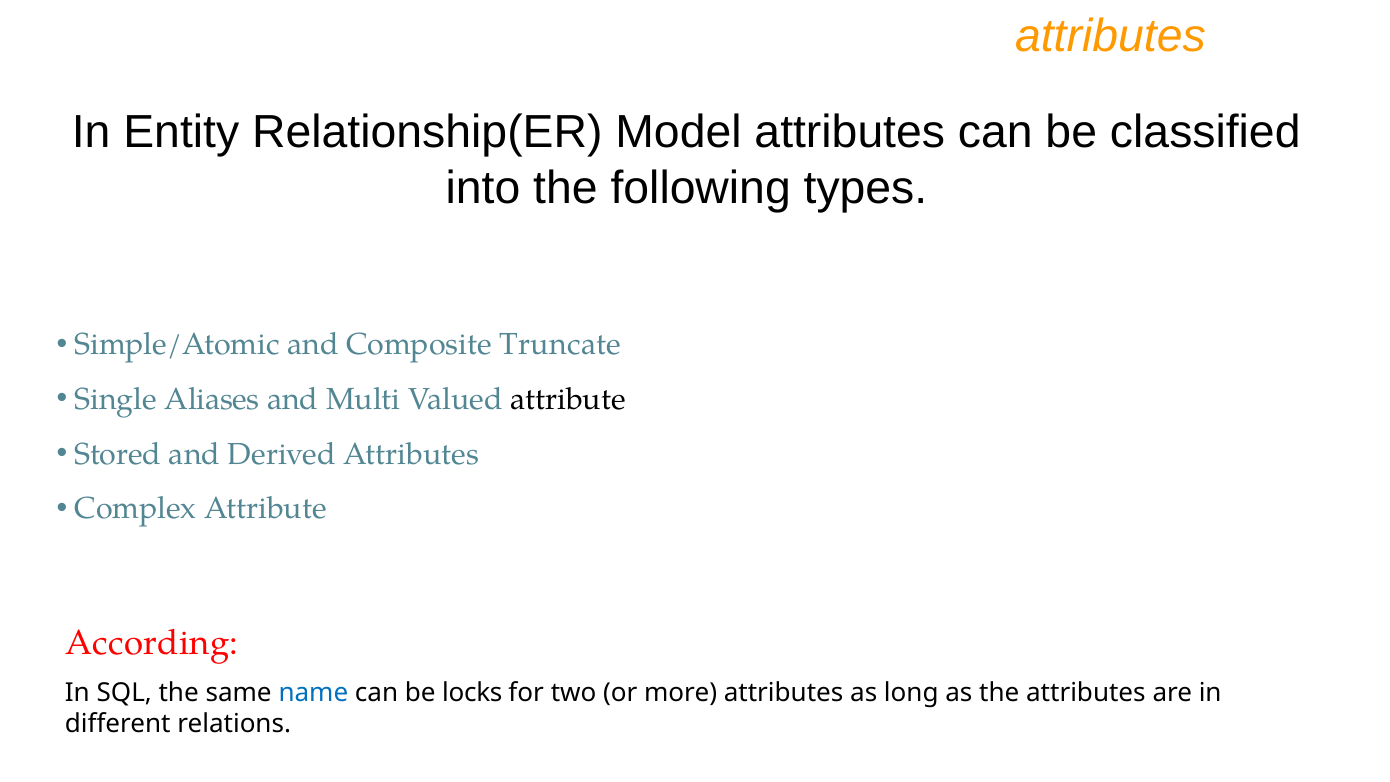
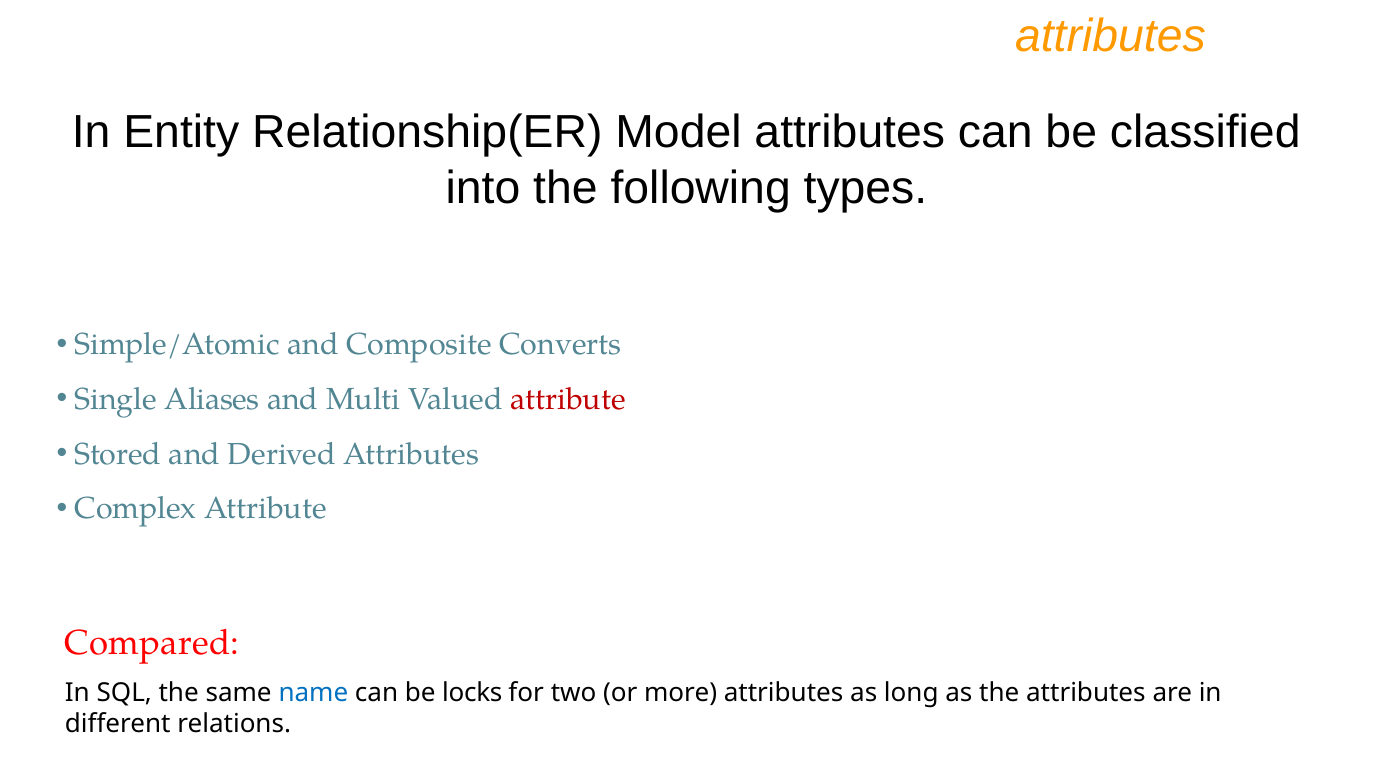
Truncate: Truncate -> Converts
attribute at (568, 399) colour: black -> red
According: According -> Compared
